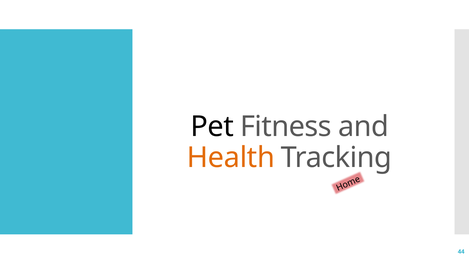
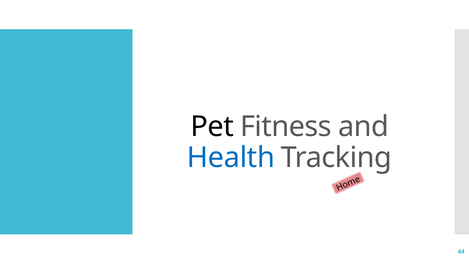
Health colour: orange -> blue
